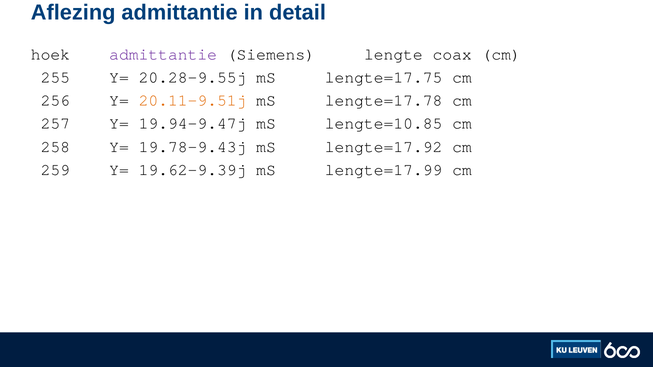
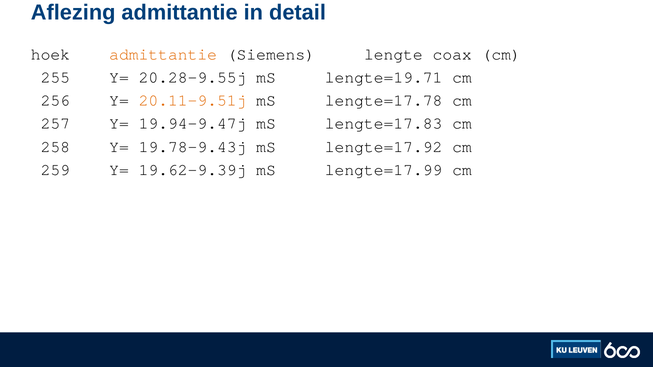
admittantie at (163, 54) colour: purple -> orange
lengte=17.75: lengte=17.75 -> lengte=19.71
lengte=10.85: lengte=10.85 -> lengte=17.83
